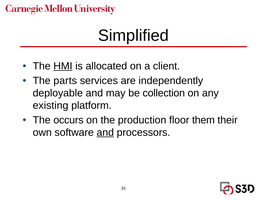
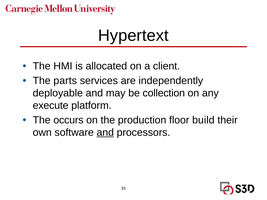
Simplified: Simplified -> Hypertext
HMI underline: present -> none
existing: existing -> execute
them: them -> build
